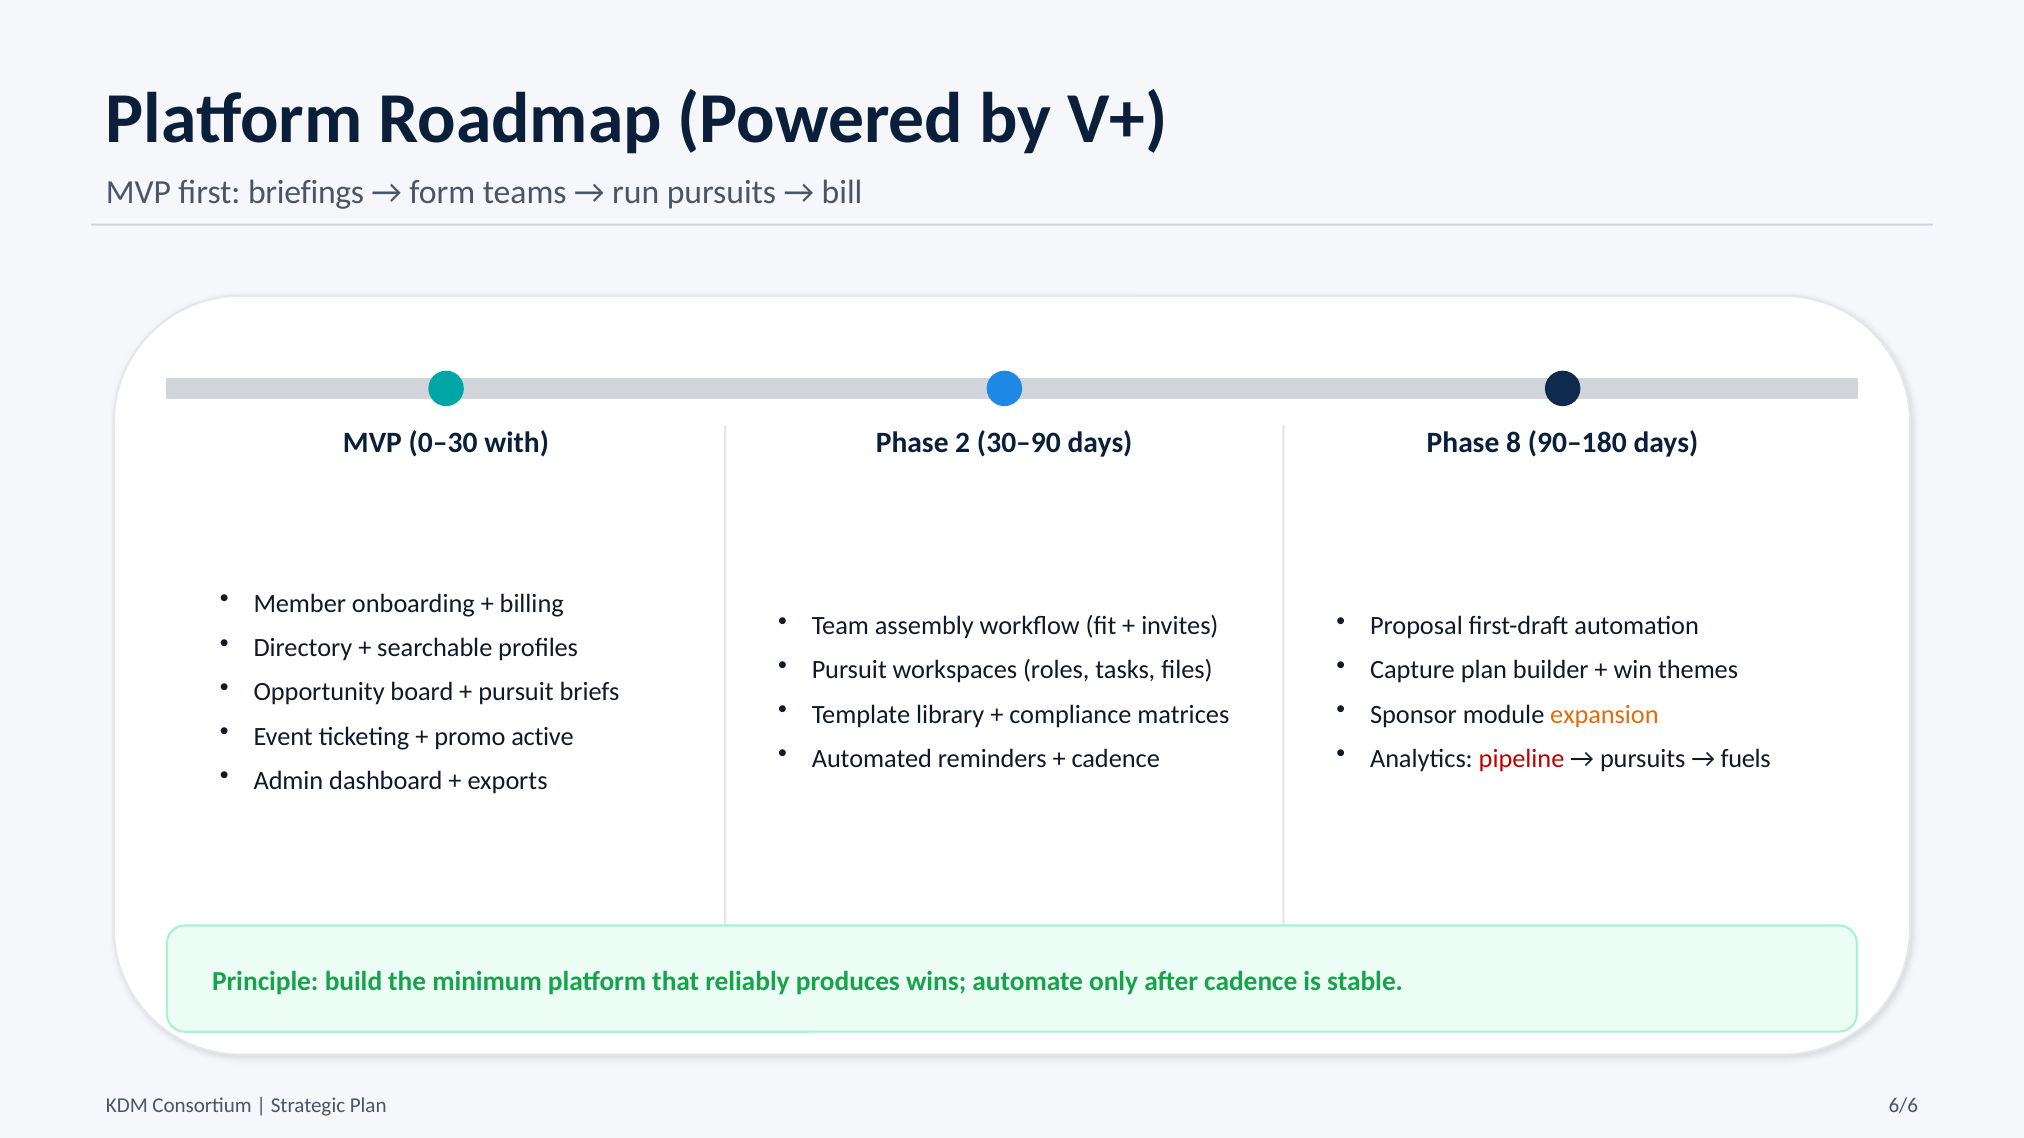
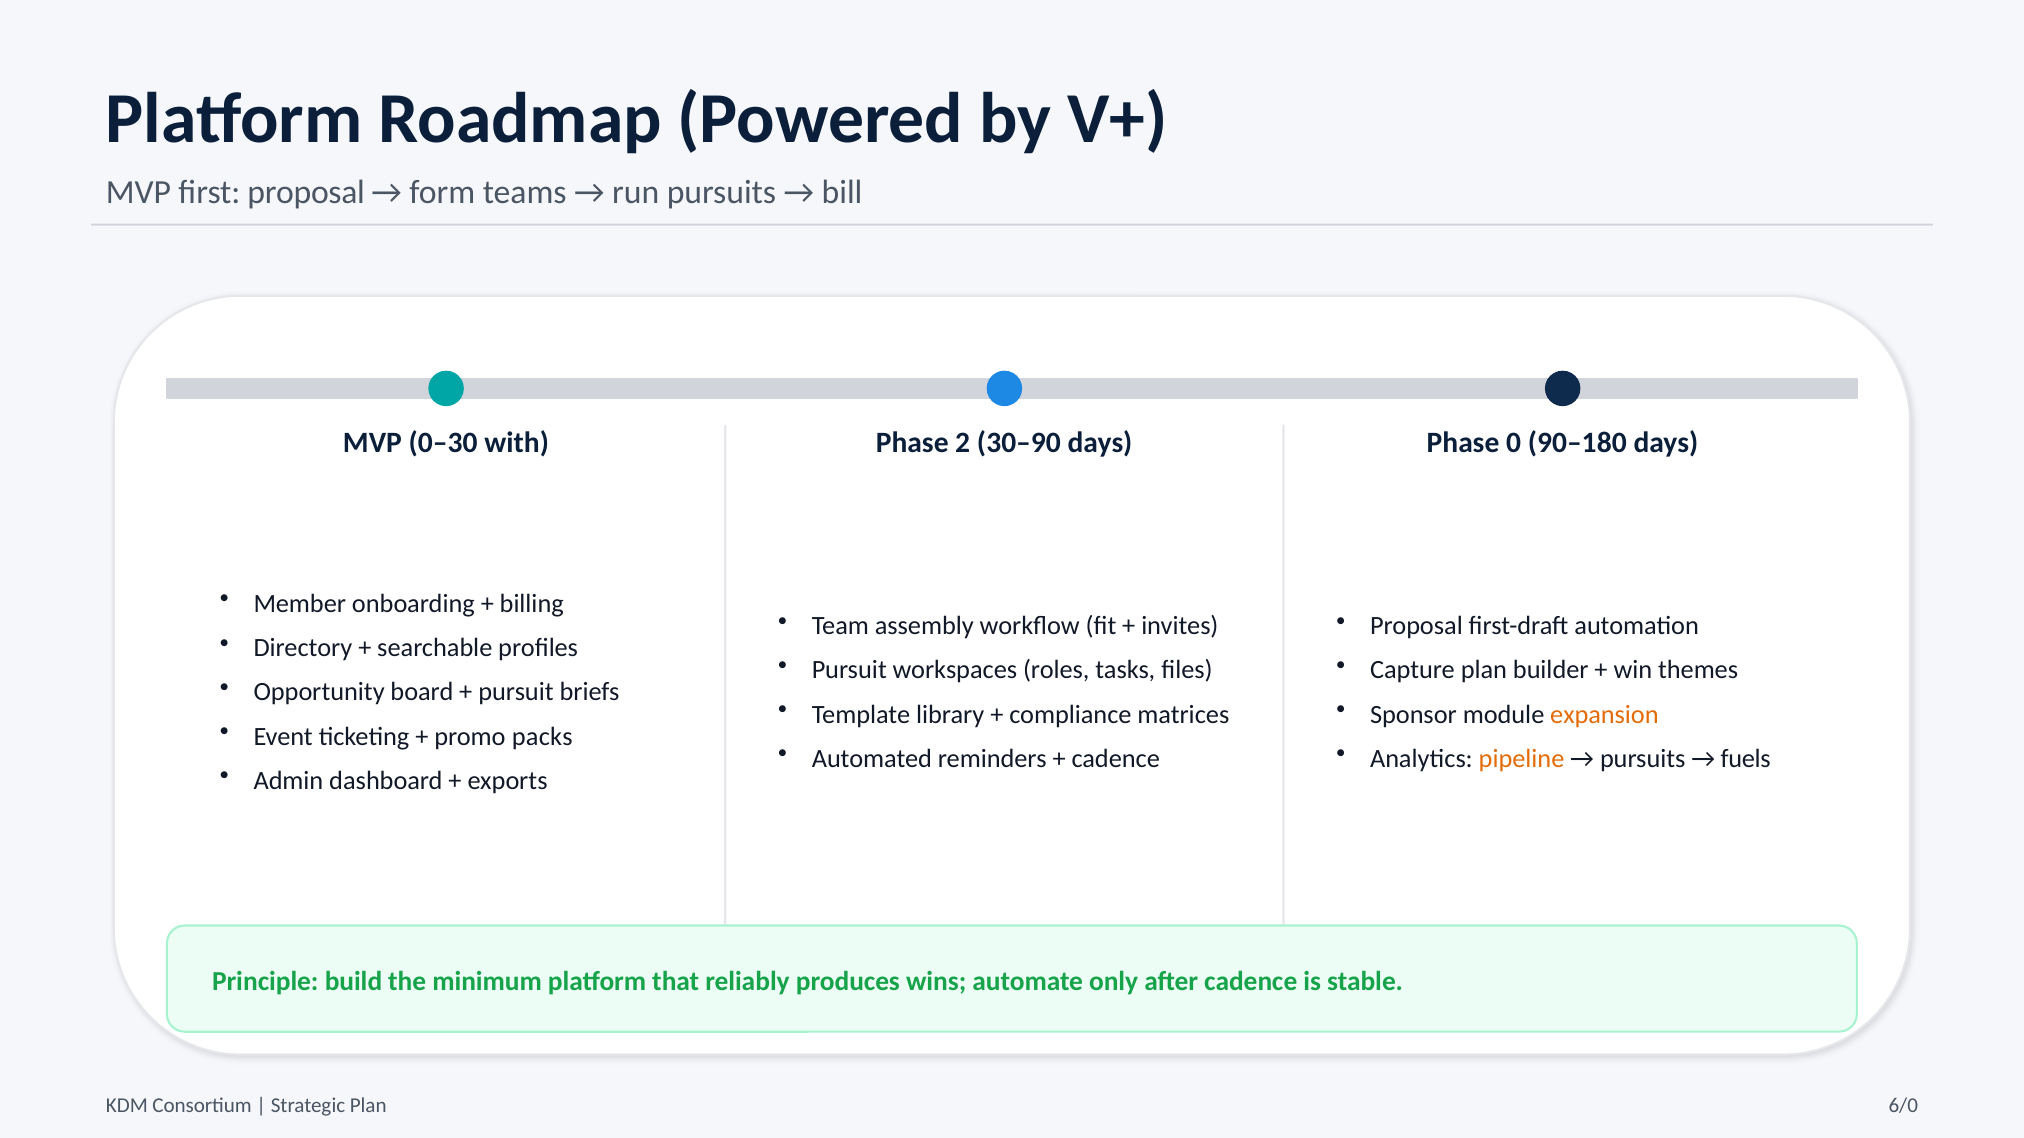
first briefings: briefings -> proposal
8: 8 -> 0
active: active -> packs
pipeline colour: red -> orange
6/6: 6/6 -> 6/0
